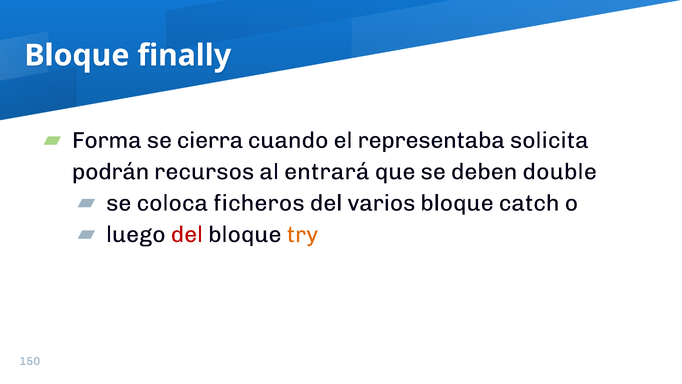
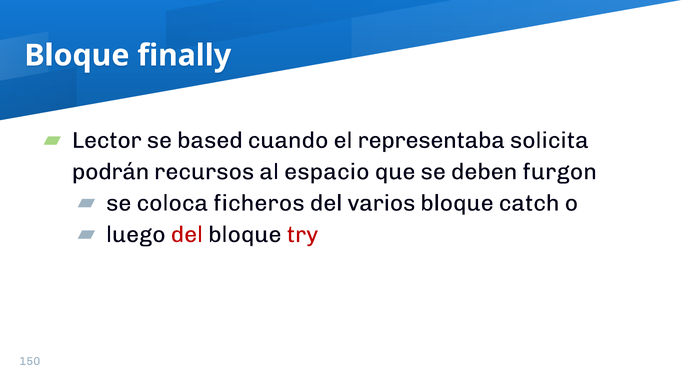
Forma: Forma -> Lector
cierra: cierra -> based
entrará: entrará -> espacio
double: double -> furgon
try colour: orange -> red
